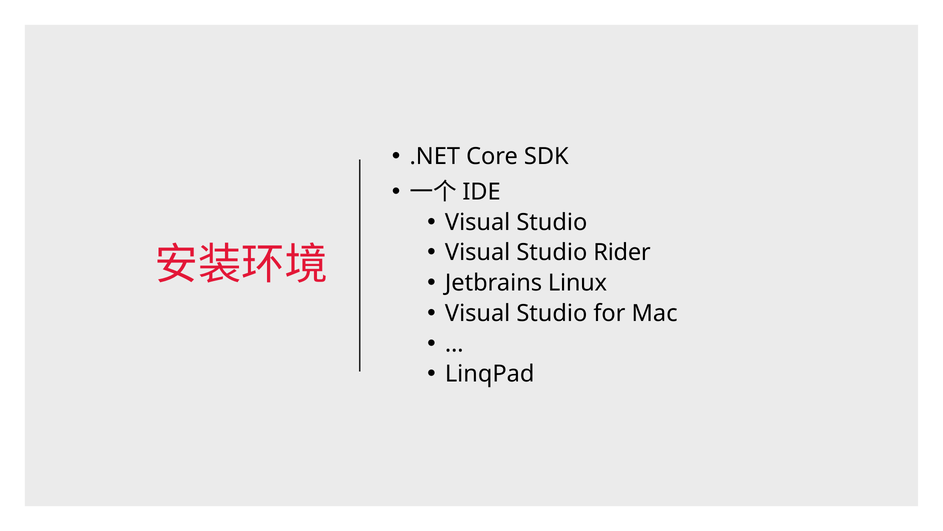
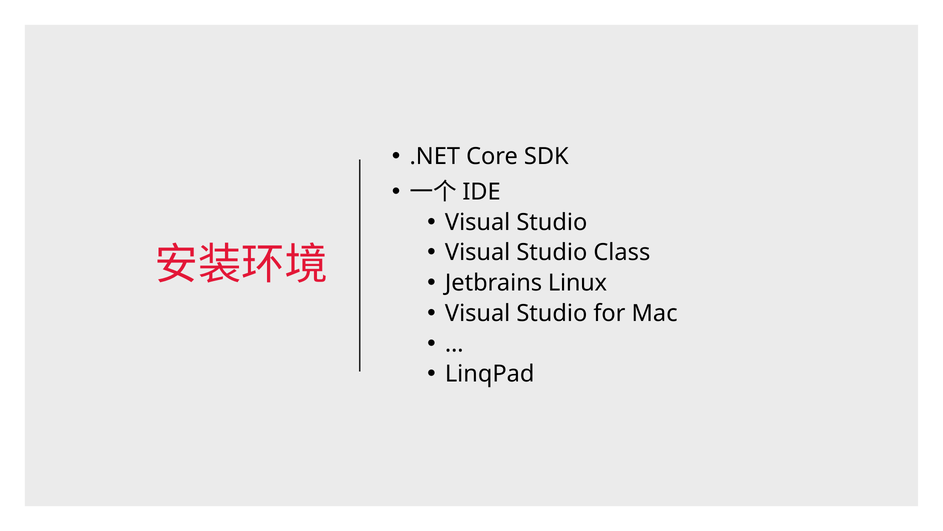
Rider: Rider -> Class
